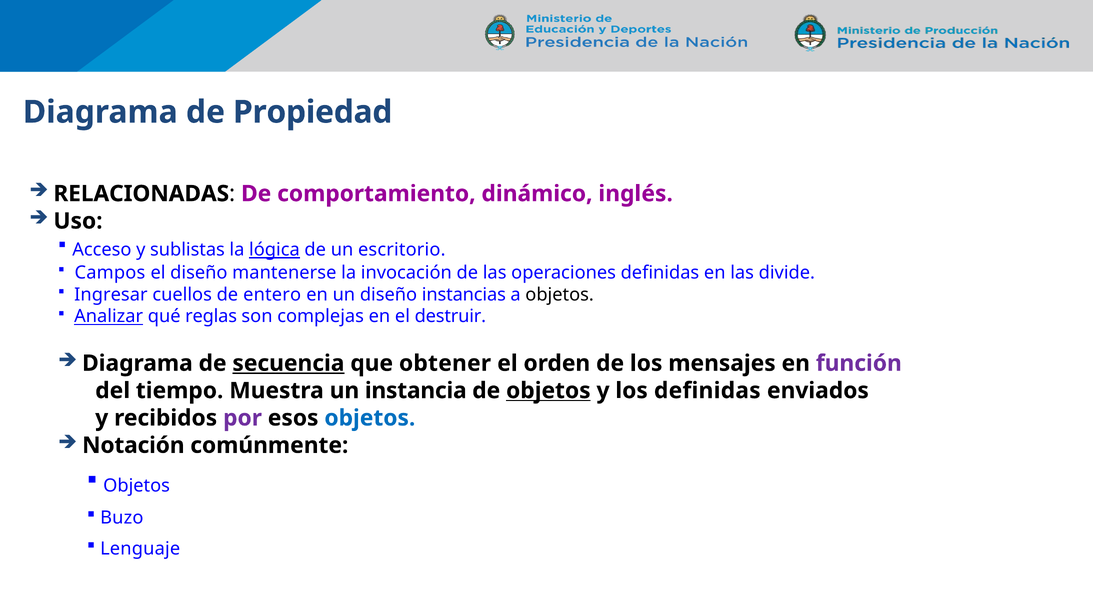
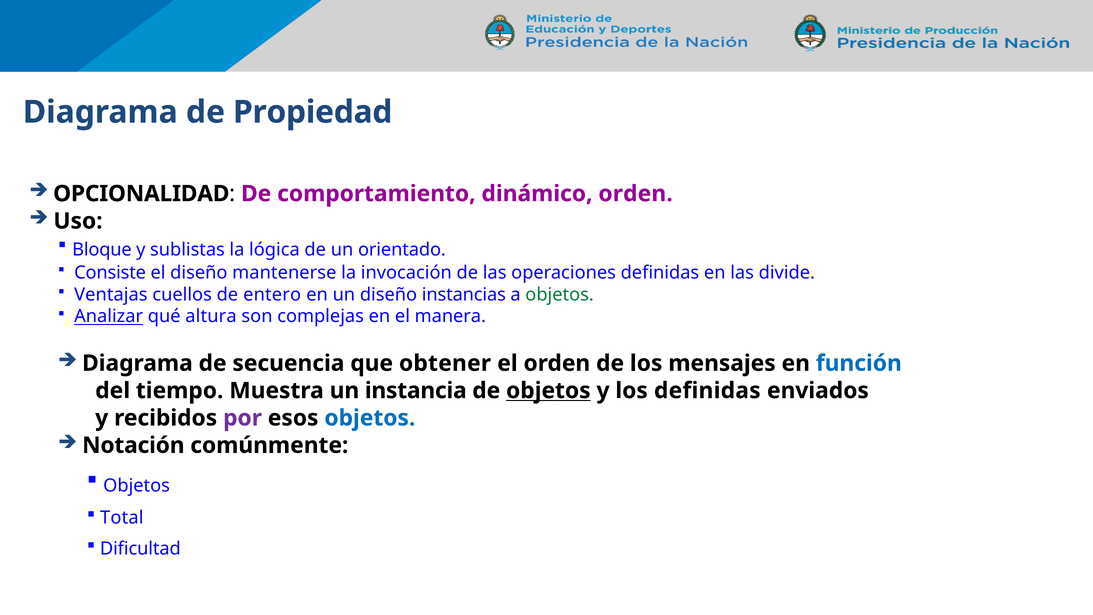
RELACIONADAS: RELACIONADAS -> OPCIONALIDAD
dinámico inglés: inglés -> orden
Acceso: Acceso -> Bloque
lógica underline: present -> none
escritorio: escritorio -> orientado
Campos: Campos -> Consiste
Ingresar: Ingresar -> Ventajas
objetos at (560, 294) colour: black -> green
reglas: reglas -> altura
destruir: destruir -> manera
secuencia underline: present -> none
función colour: purple -> blue
Buzo: Buzo -> Total
Lenguaje: Lenguaje -> Dificultad
